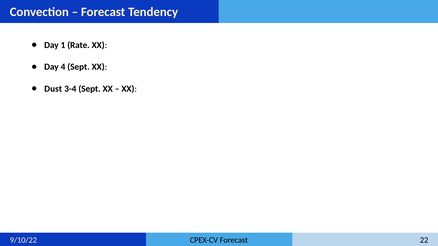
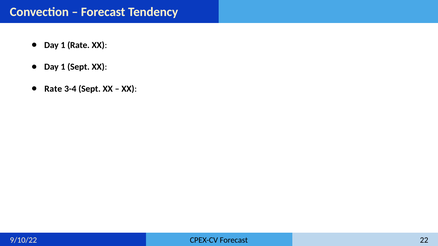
4 at (63, 67): 4 -> 1
Dust at (53, 89): Dust -> Rate
